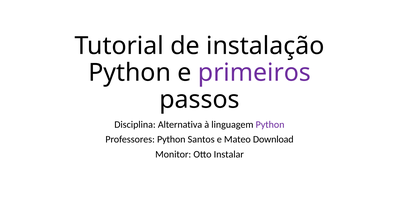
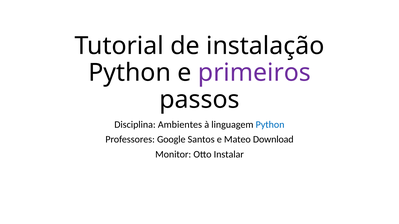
Alternativa: Alternativa -> Ambientes
Python at (270, 125) colour: purple -> blue
Professores Python: Python -> Google
